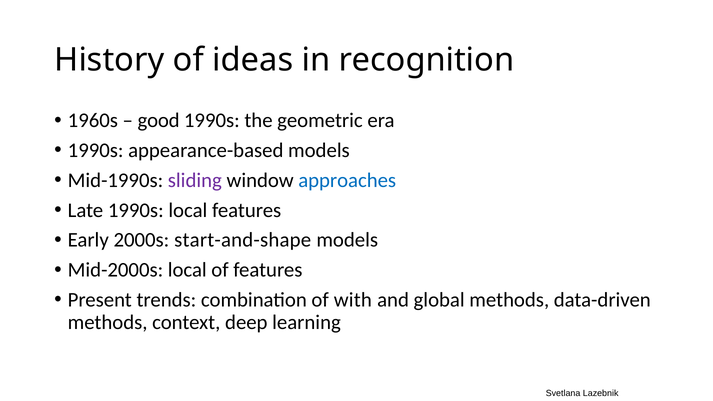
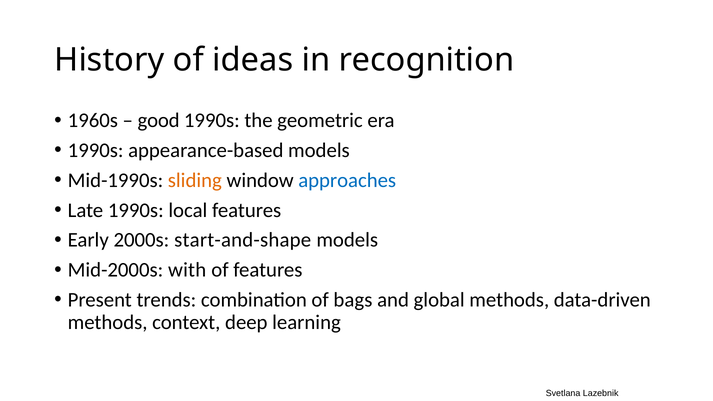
sliding colour: purple -> orange
Mid-2000s local: local -> with
with: with -> bags
